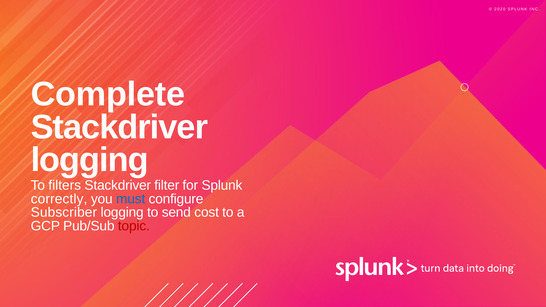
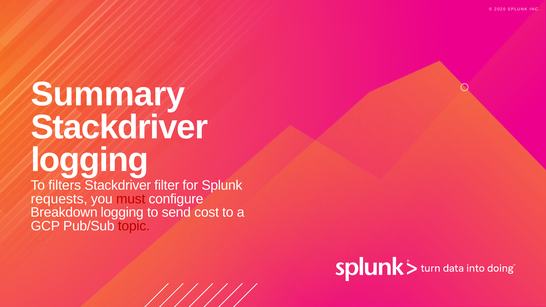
Complete: Complete -> Summary
correctly: correctly -> requests
must colour: blue -> red
Subscriber: Subscriber -> Breakdown
